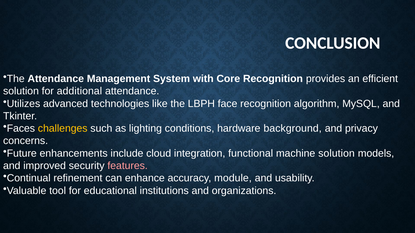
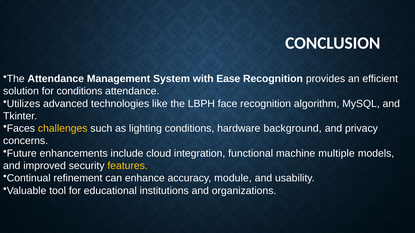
Core: Core -> Ease
for additional: additional -> conditions
machine solution: solution -> multiple
features colour: pink -> yellow
